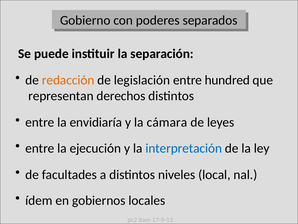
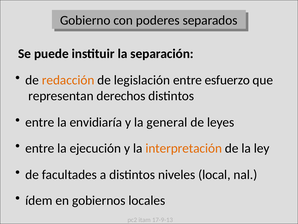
hundred: hundred -> esfuerzo
cámara: cámara -> general
interpretación colour: blue -> orange
